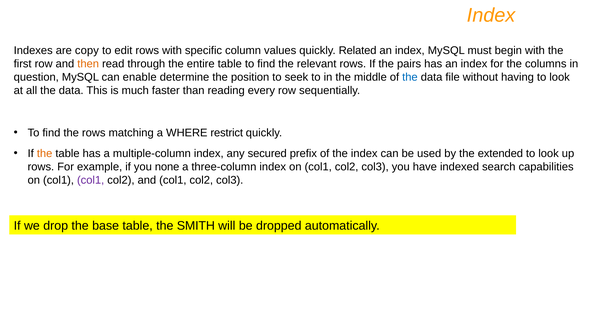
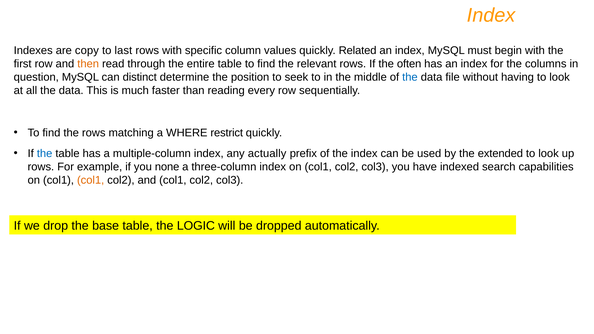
edit: edit -> last
pairs: pairs -> often
enable: enable -> distinct
the at (45, 154) colour: orange -> blue
secured: secured -> actually
col1 at (91, 180) colour: purple -> orange
SMITH: SMITH -> LOGIC
